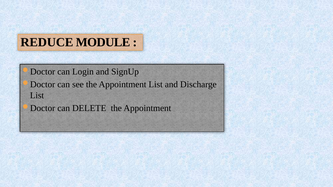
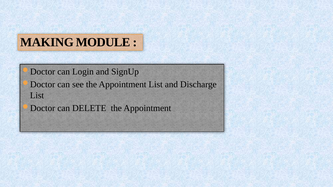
REDUCE: REDUCE -> MAKING
